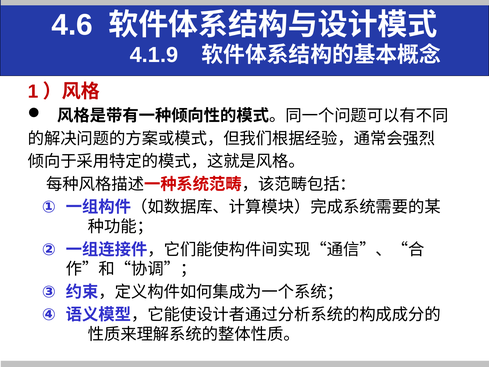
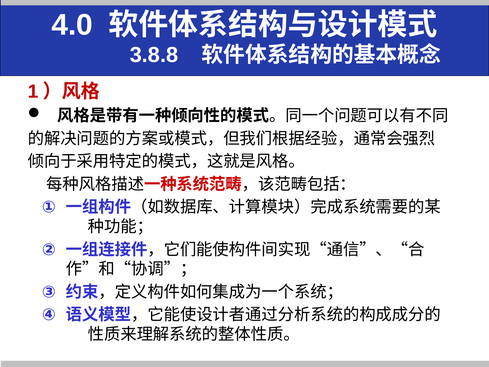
4.6: 4.6 -> 4.0
4.1.9: 4.1.9 -> 3.8.8
